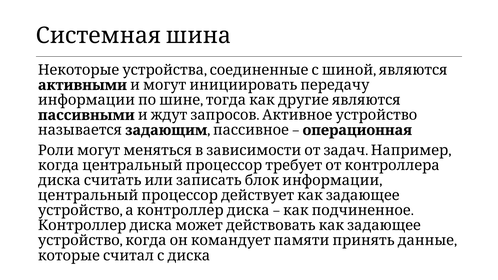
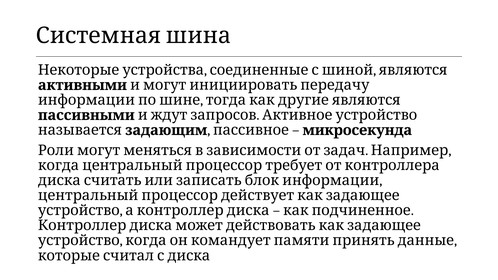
операционная: операционная -> микросекунда
